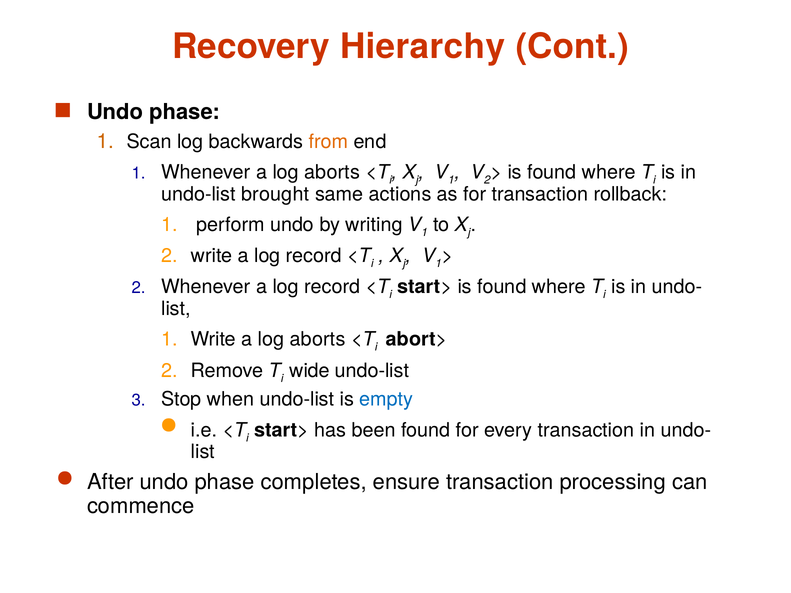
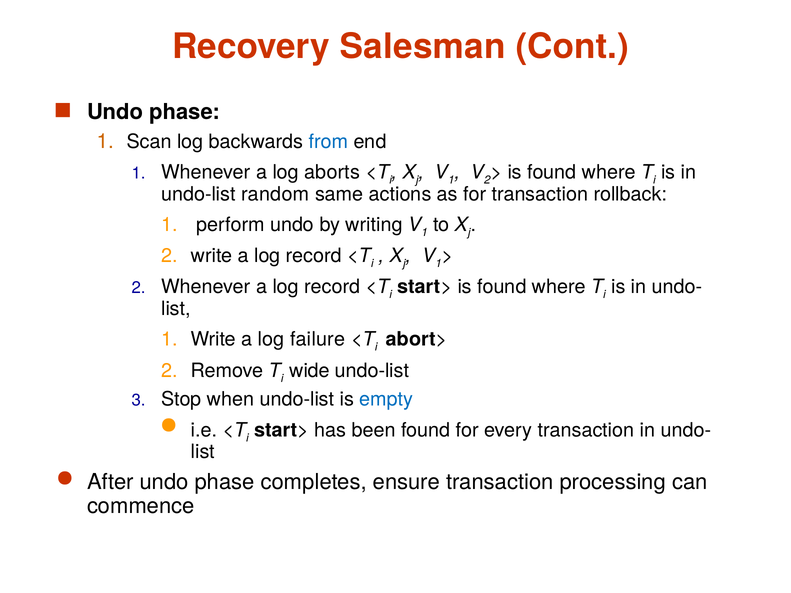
Hierarchy: Hierarchy -> Salesman
from colour: orange -> blue
brought: brought -> random
Write a log aborts: aborts -> failure
